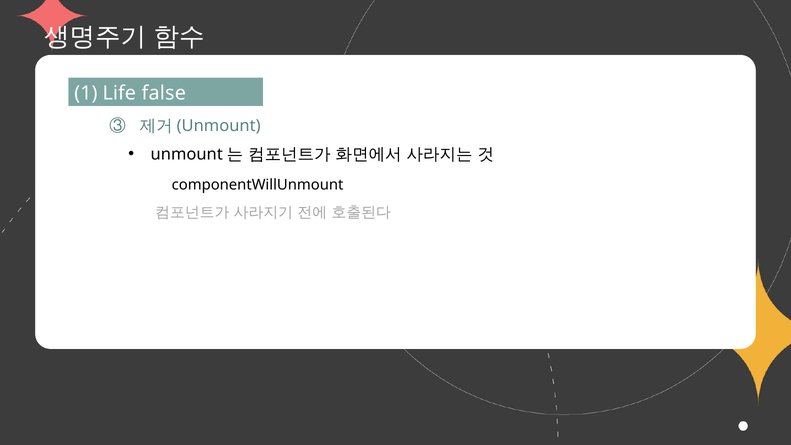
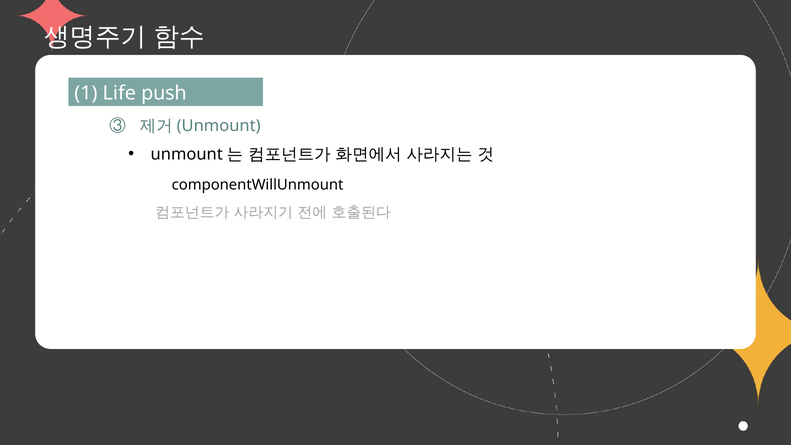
false: false -> push
